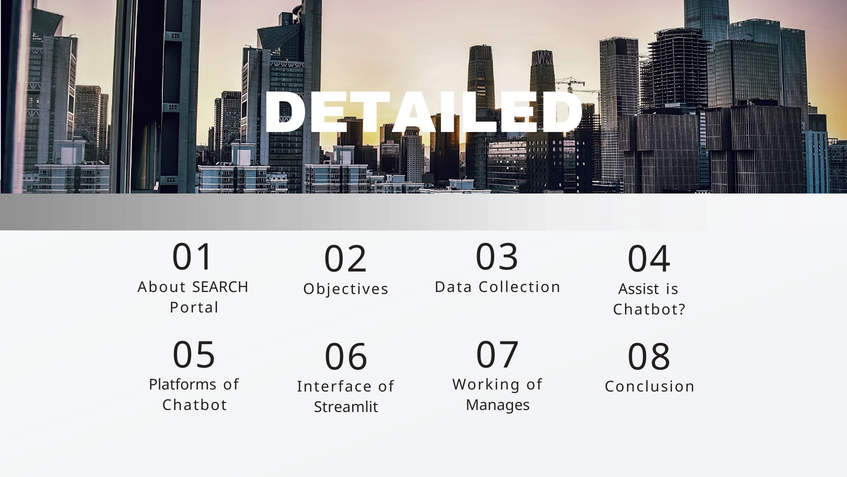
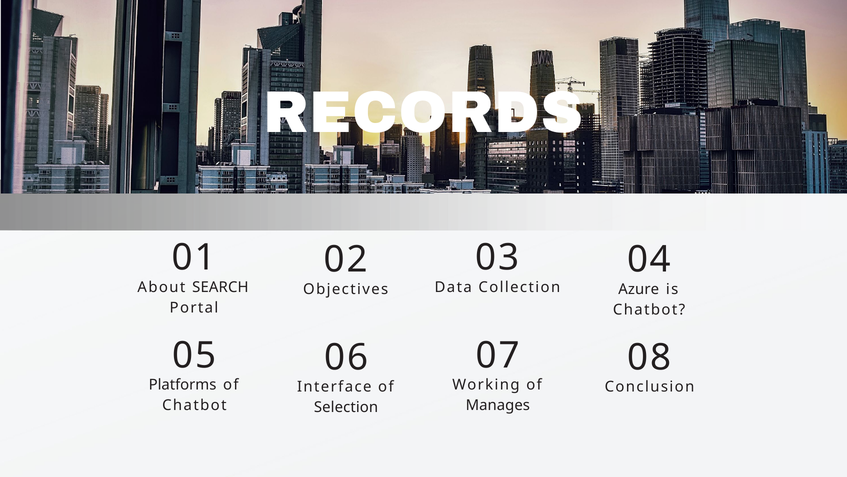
DETAILED: DETAILED -> RECORDS
Assist: Assist -> Azure
Streamlit: Streamlit -> Selection
